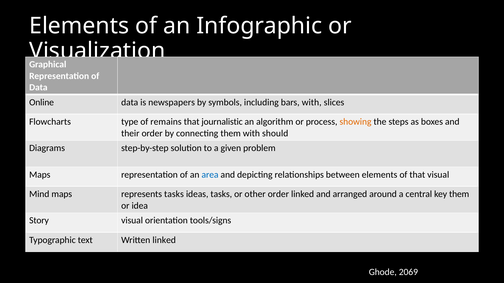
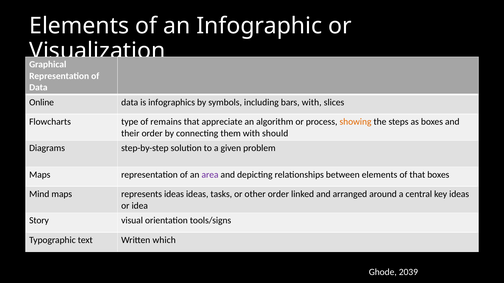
newspapers: newspapers -> infographics
journalistic: journalistic -> appreciate
area colour: blue -> purple
that visual: visual -> boxes
represents tasks: tasks -> ideas
key them: them -> ideas
Written linked: linked -> which
2069: 2069 -> 2039
